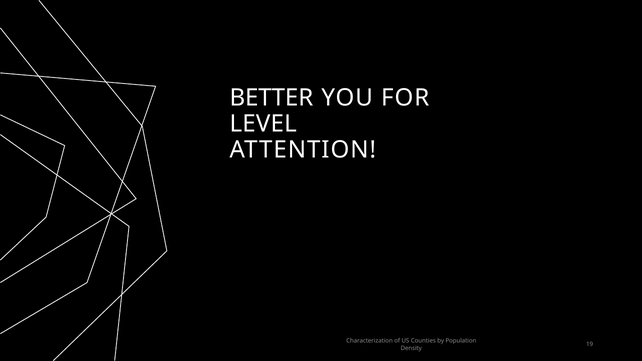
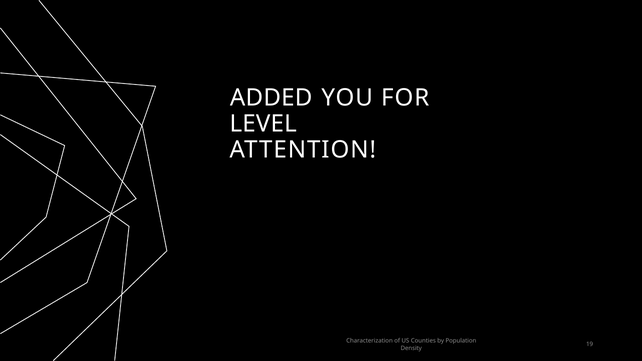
BETTER: BETTER -> ADDED
